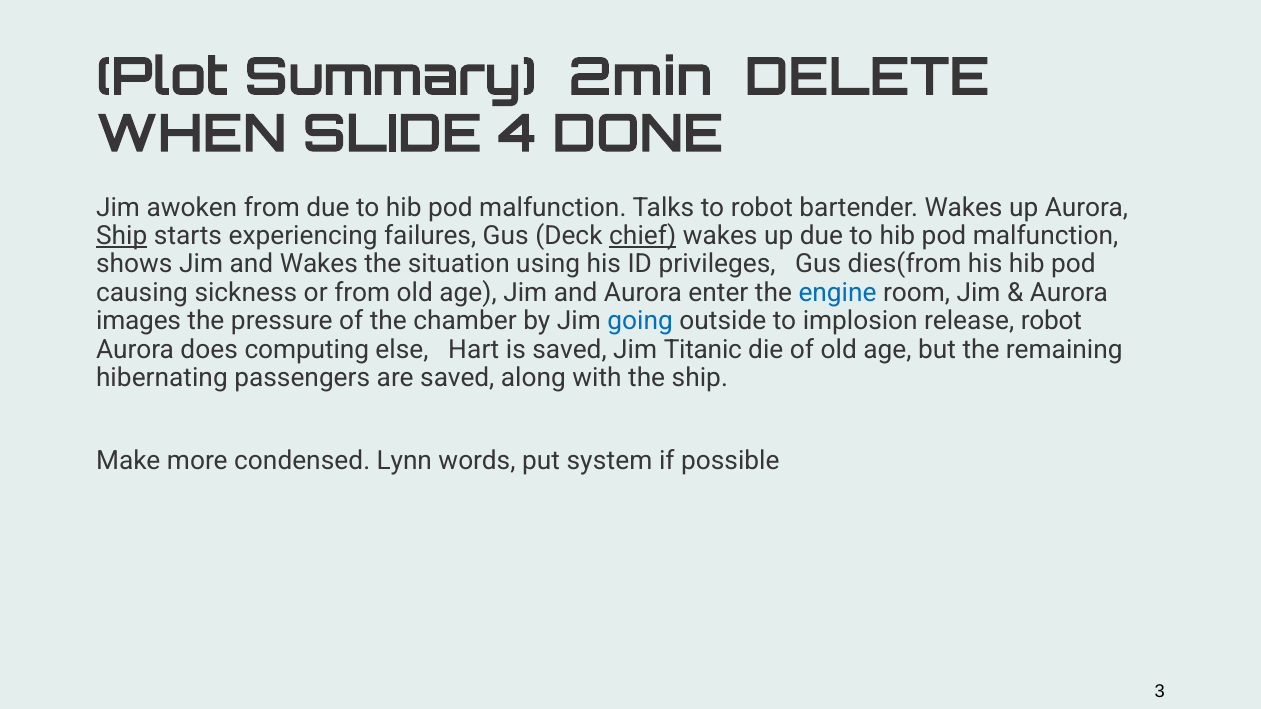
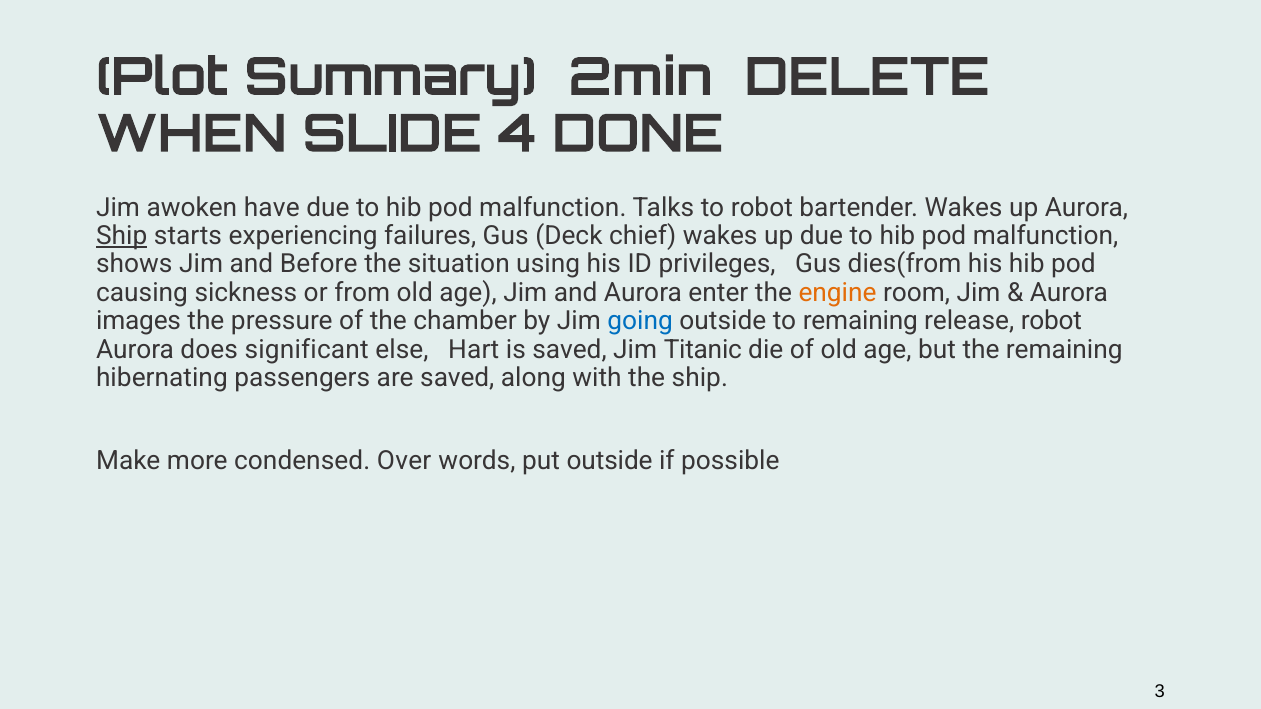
awoken from: from -> have
chief underline: present -> none
and Wakes: Wakes -> Before
engine colour: blue -> orange
to implosion: implosion -> remaining
computing: computing -> significant
Lynn: Lynn -> Over
put system: system -> outside
